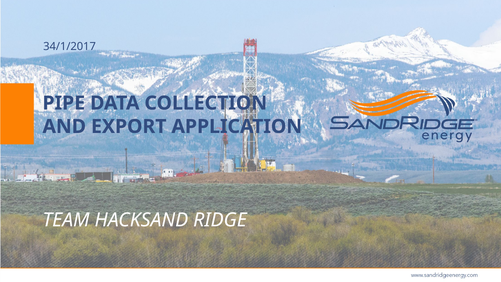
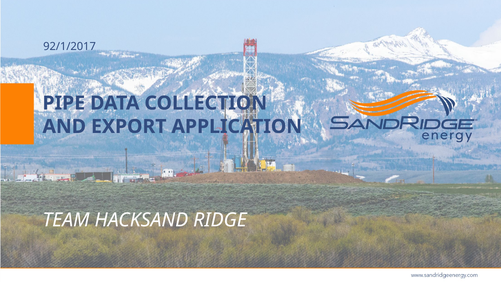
34/1/2017: 34/1/2017 -> 92/1/2017
